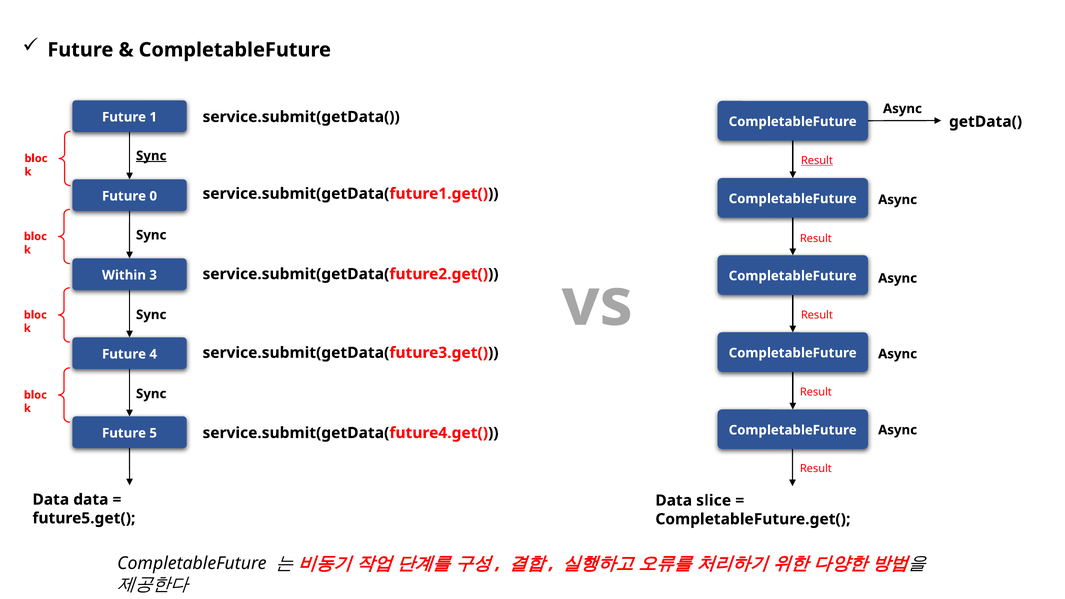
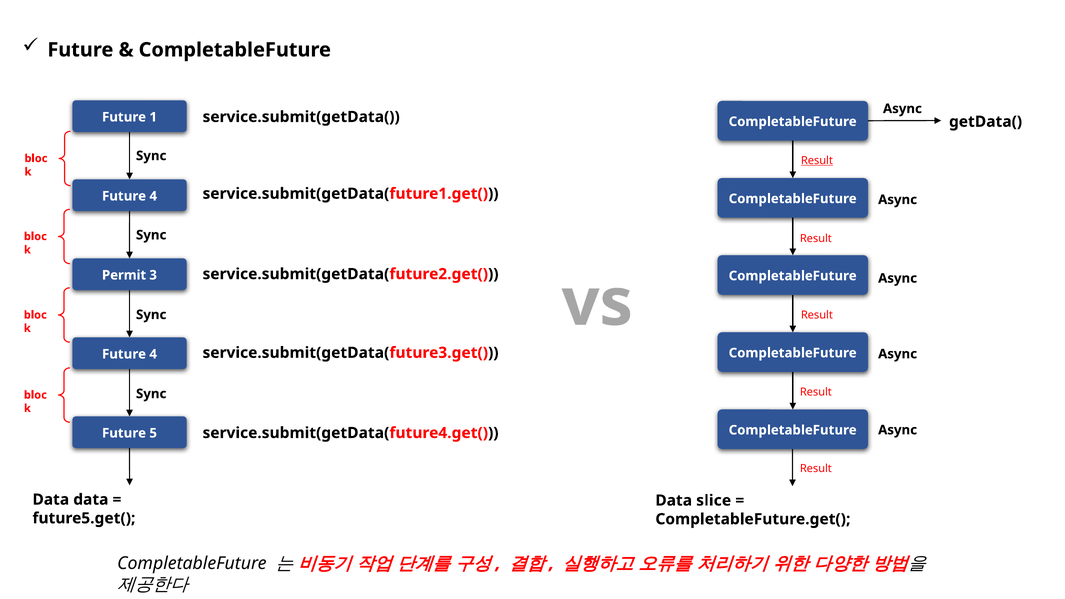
Sync at (151, 156) underline: present -> none
0 at (153, 196): 0 -> 4
Within: Within -> Permit
